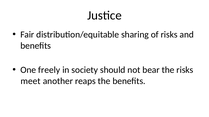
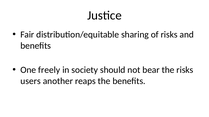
meet: meet -> users
